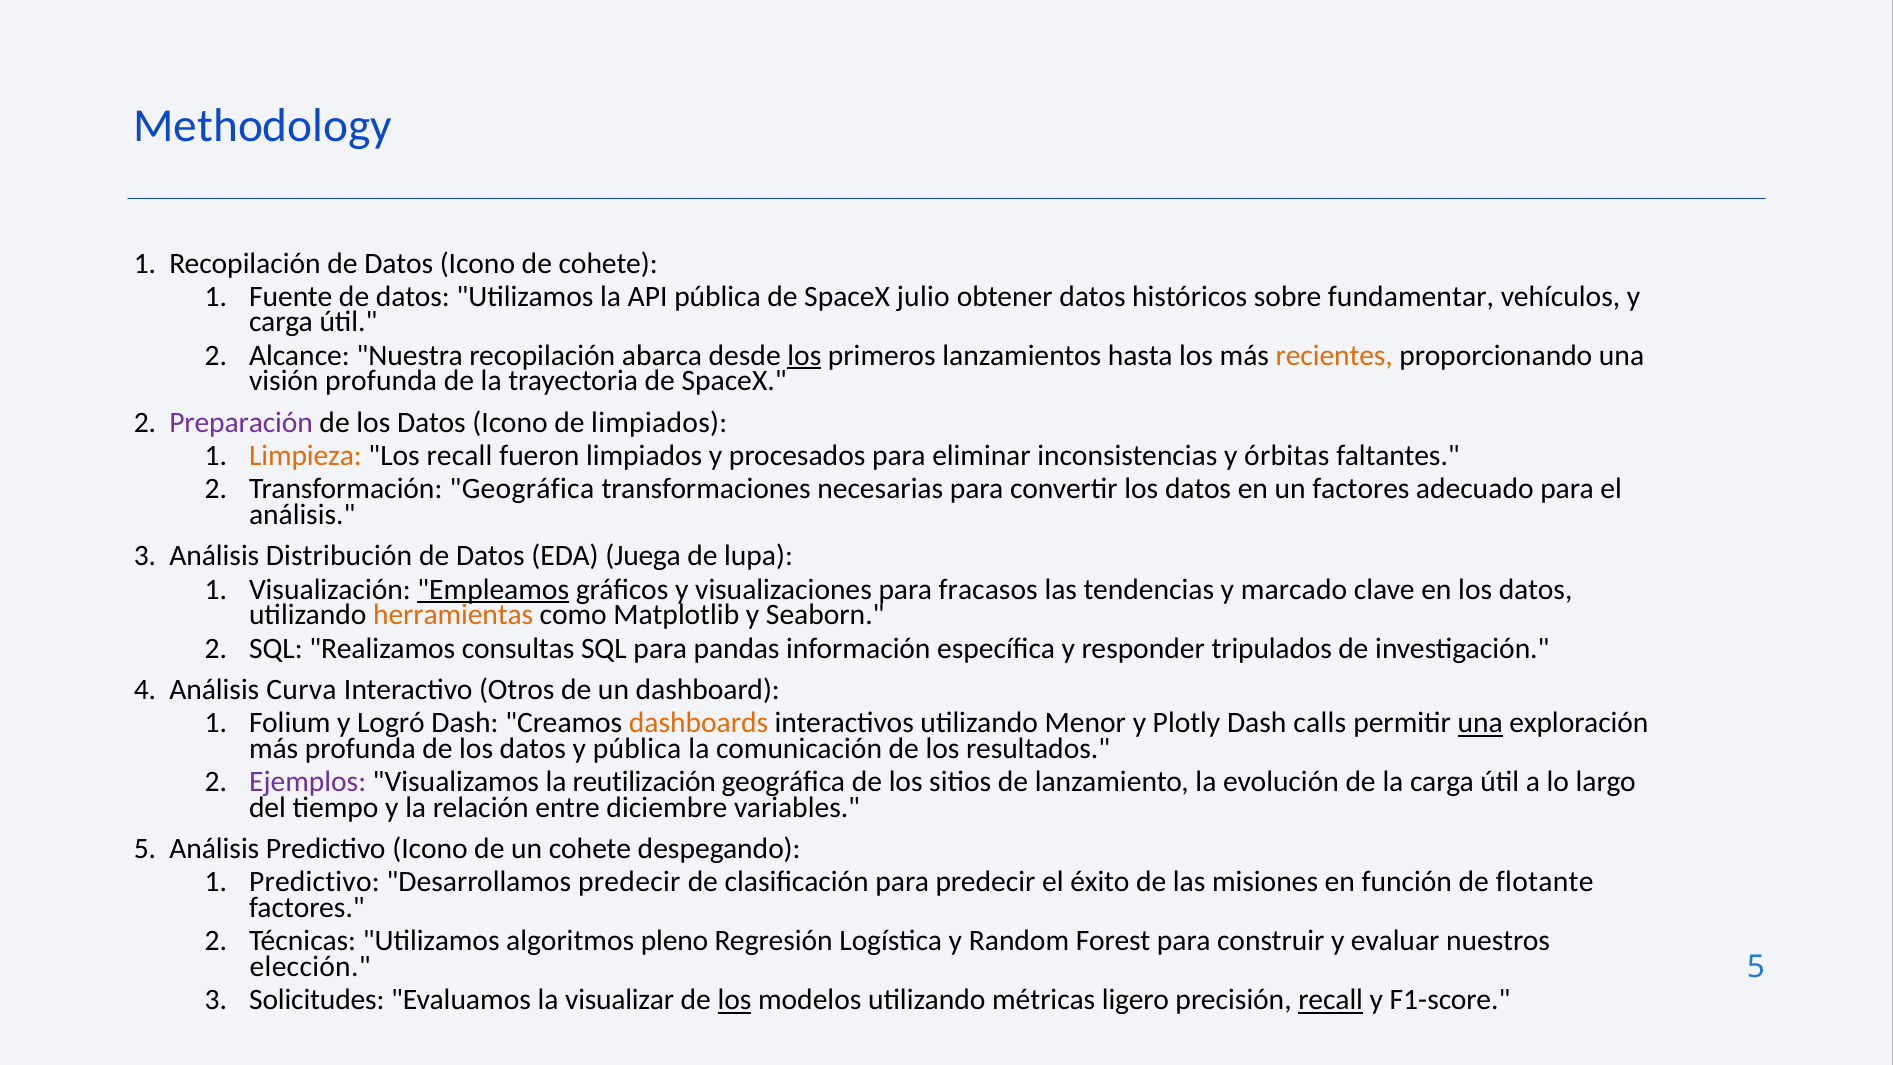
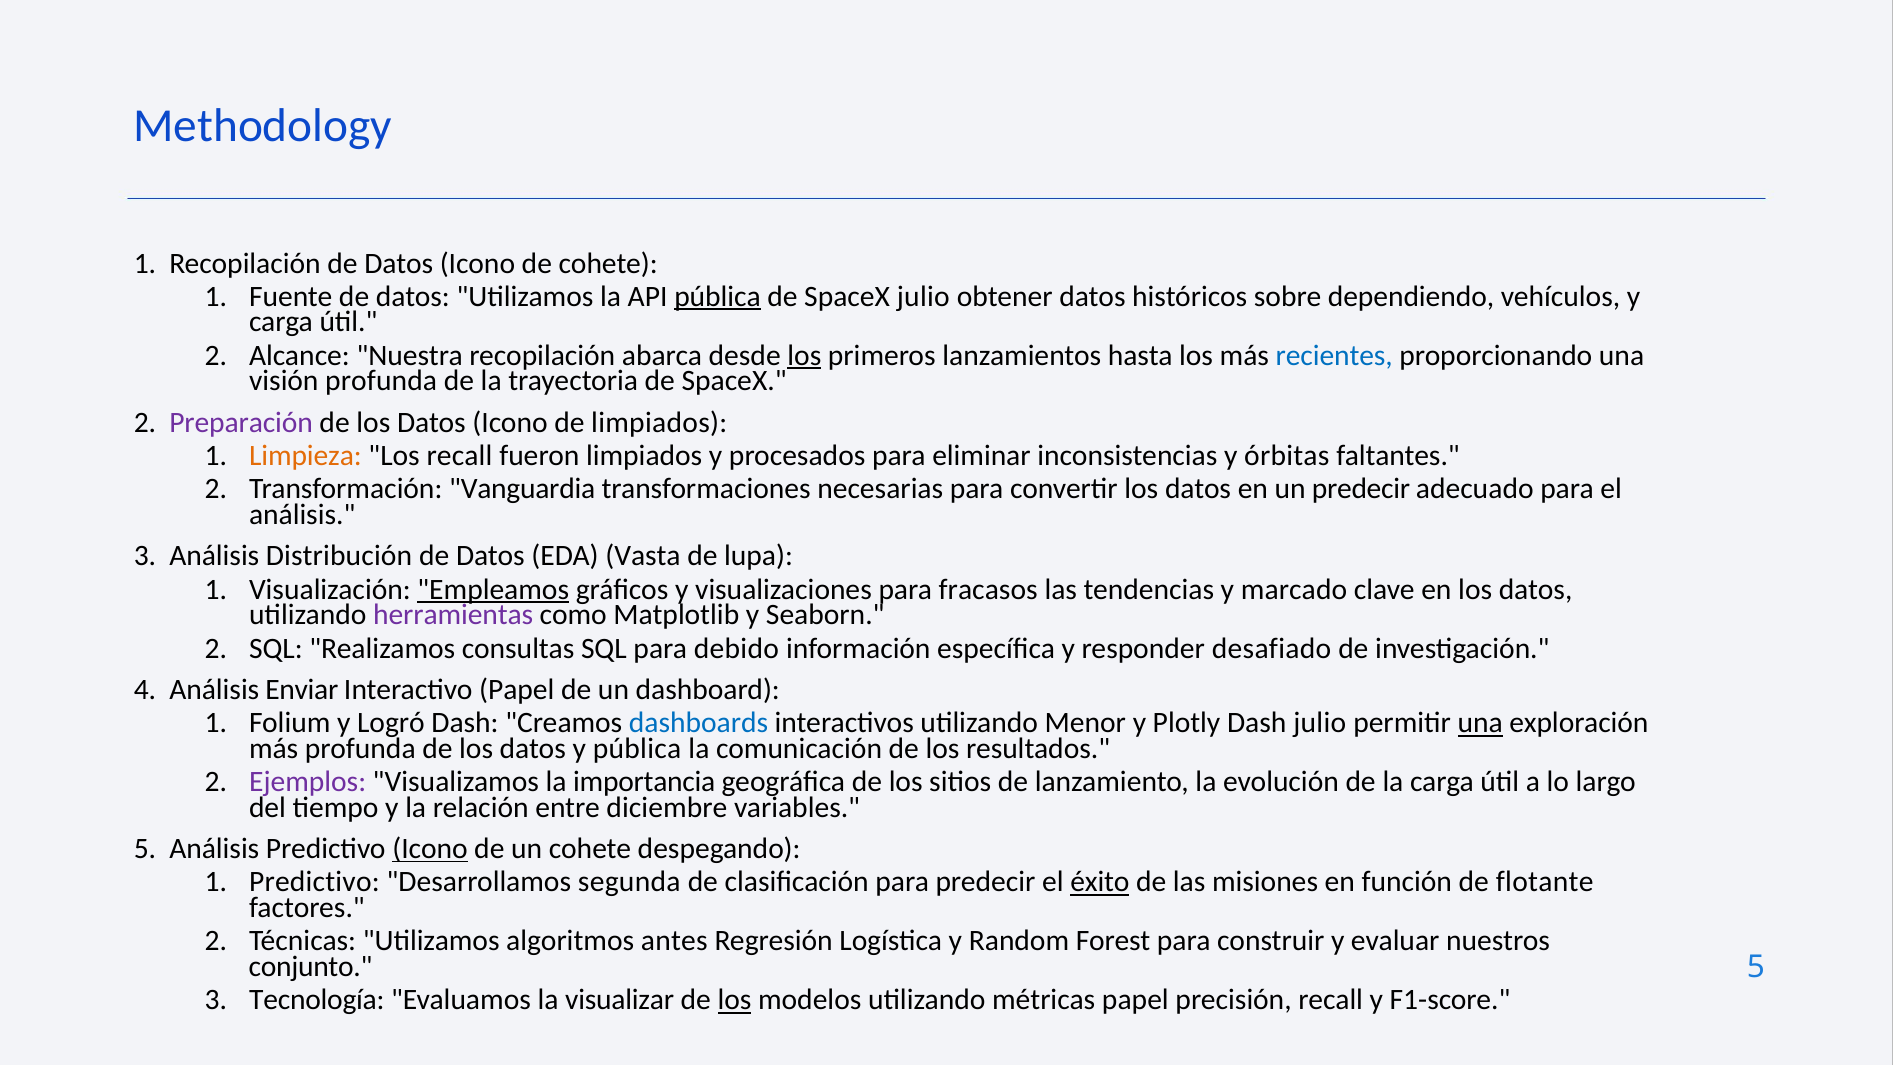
pública at (717, 297) underline: none -> present
fundamentar: fundamentar -> dependiendo
recientes colour: orange -> blue
Transformación Geográfica: Geográfica -> Vanguardia
un factores: factores -> predecir
Juega: Juega -> Vasta
herramientas colour: orange -> purple
pandas: pandas -> debido
tripulados: tripulados -> desafiado
Curva: Curva -> Enviar
Interactivo Otros: Otros -> Papel
dashboards colour: orange -> blue
Dash calls: calls -> julio
reutilización: reutilización -> importancia
Icono at (430, 849) underline: none -> present
Desarrollamos predecir: predecir -> segunda
éxito underline: none -> present
pleno: pleno -> antes
elección: elección -> conjunto
Solicitudes: Solicitudes -> Tecnología
métricas ligero: ligero -> papel
recall at (1331, 1000) underline: present -> none
